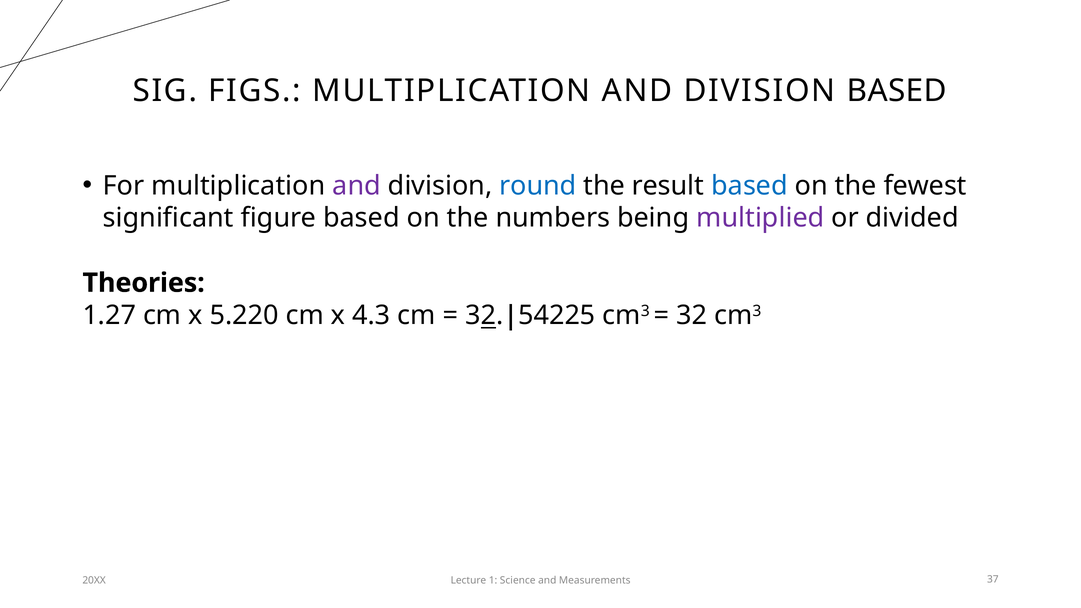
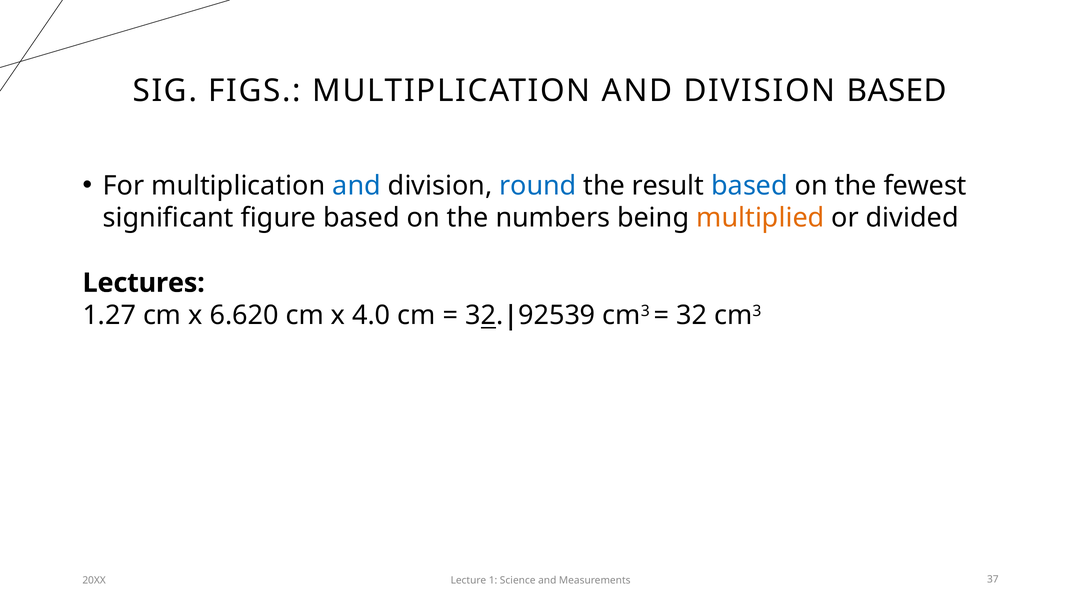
and at (357, 186) colour: purple -> blue
multiplied colour: purple -> orange
Theories: Theories -> Lectures
5.220: 5.220 -> 6.620
4.3: 4.3 -> 4.0
54225: 54225 -> 92539
